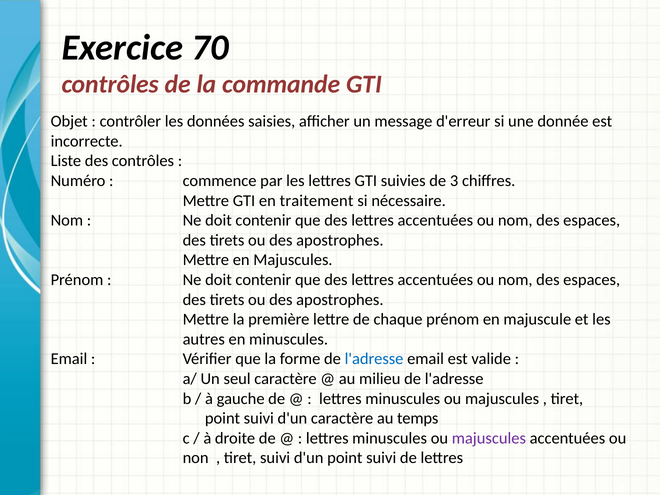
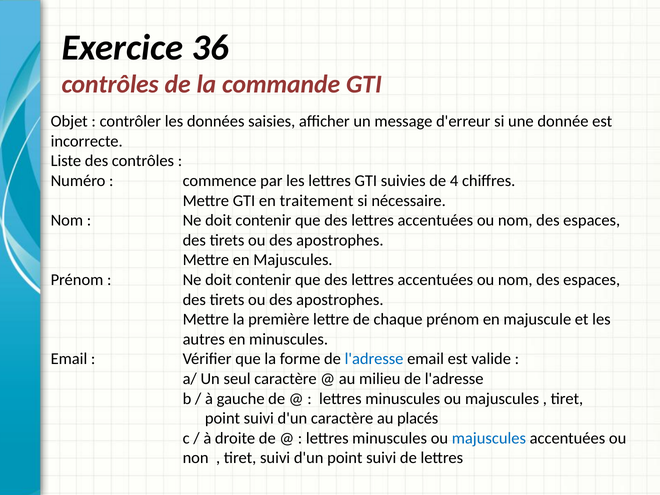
70: 70 -> 36
3: 3 -> 4
temps: temps -> placés
majuscules at (489, 438) colour: purple -> blue
